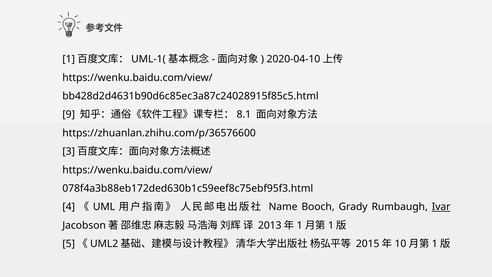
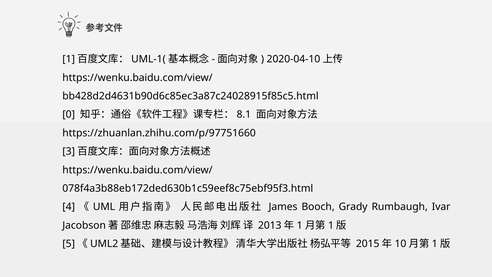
9: 9 -> 0
https://zhuanlan.zhihu.com/p/36576600: https://zhuanlan.zhihu.com/p/36576600 -> https://zhuanlan.zhihu.com/p/97751660
Name: Name -> James
Ivar underline: present -> none
